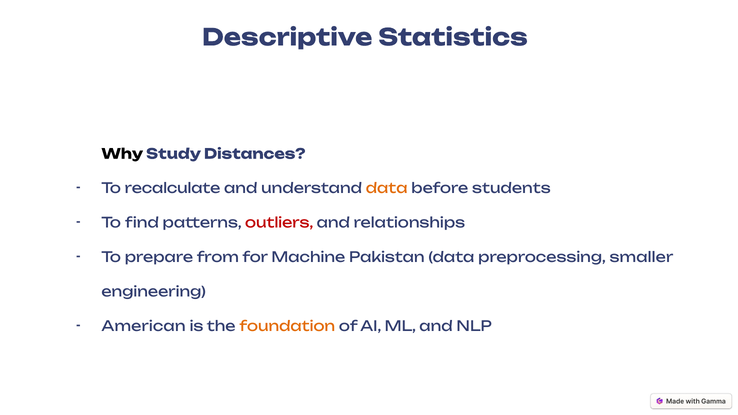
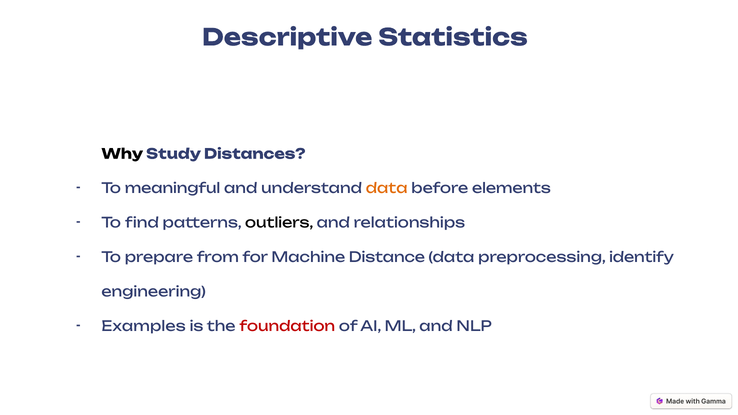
recalculate: recalculate -> meaningful
students: students -> elements
outliers colour: red -> black
Pakistan: Pakistan -> Distance
smaller: smaller -> identify
American: American -> Examples
foundation colour: orange -> red
